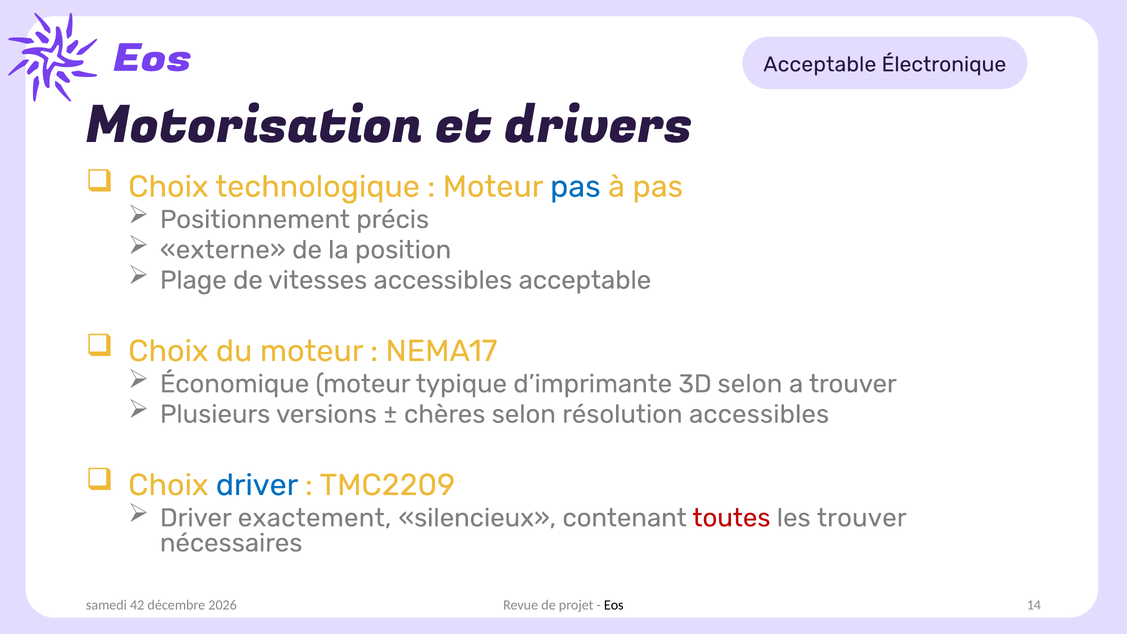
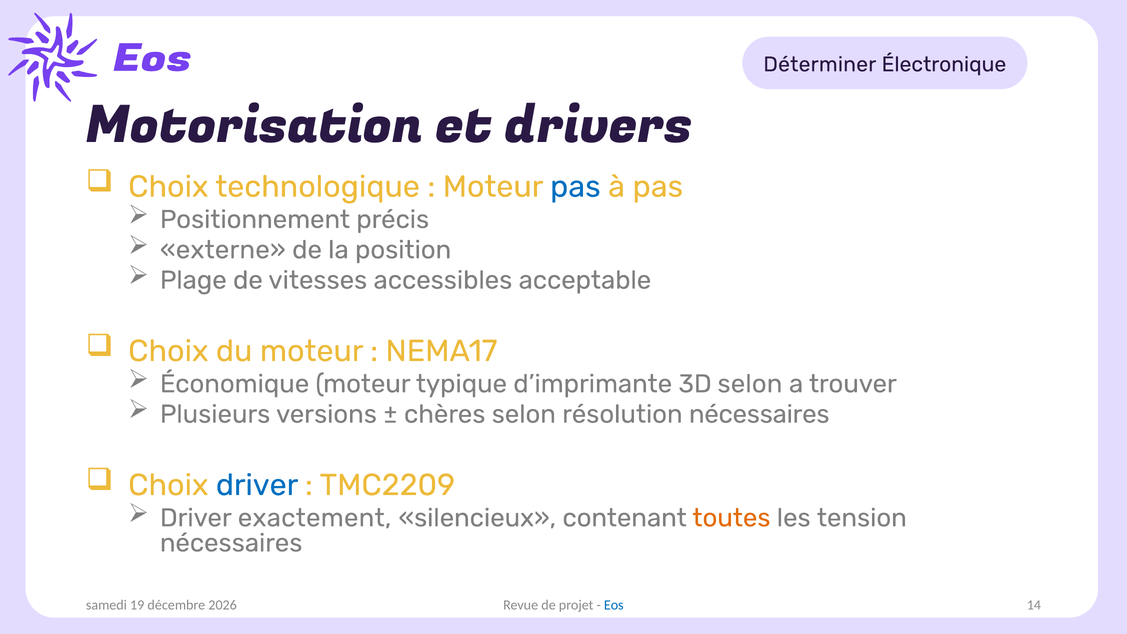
Acceptable at (820, 64): Acceptable -> Déterminer
résolution accessibles: accessibles -> nécessaires
toutes colour: red -> orange
les trouver: trouver -> tension
42: 42 -> 19
Eos colour: black -> blue
